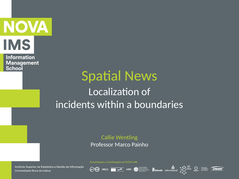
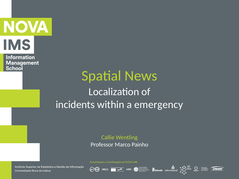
boundaries: boundaries -> emergency
